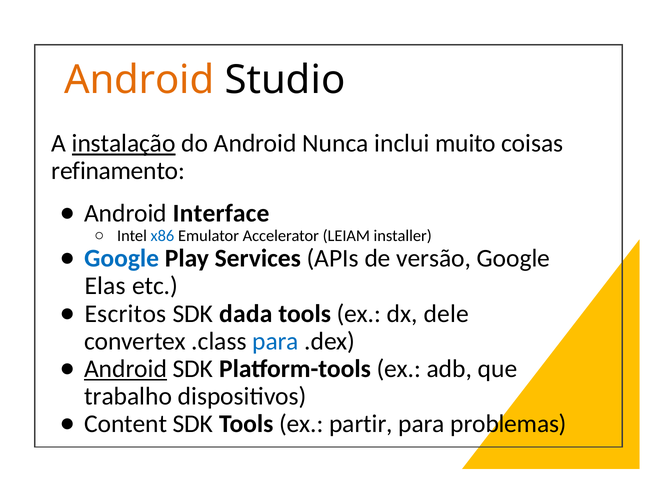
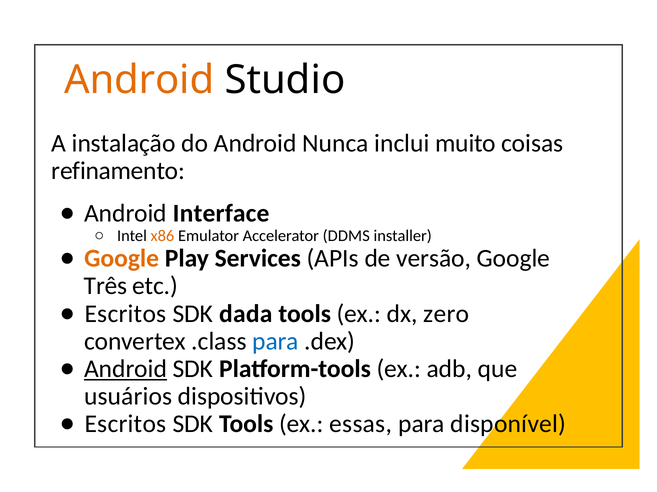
instalação underline: present -> none
x86 colour: blue -> orange
LEIAM: LEIAM -> DDMS
Google at (122, 259) colour: blue -> orange
Elas: Elas -> Três
dele: dele -> zero
trabalho: trabalho -> usuários
Content at (126, 424): Content -> Escritos
partir: partir -> essas
problemas: problemas -> disponível
